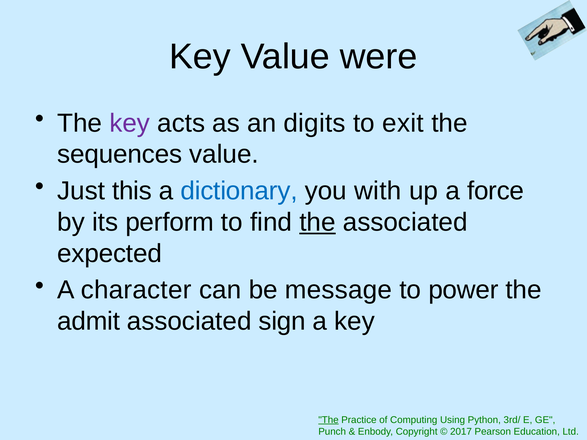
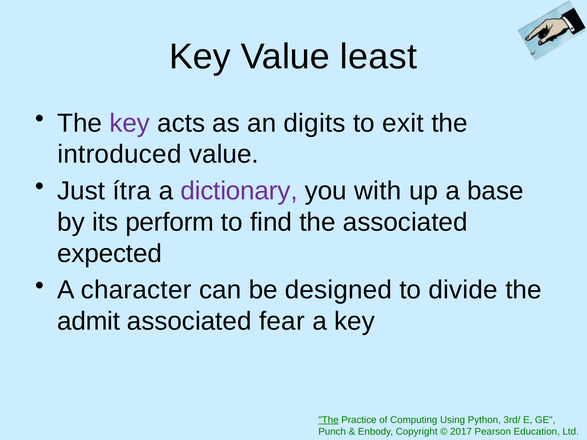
were: were -> least
sequences: sequences -> introduced
this: this -> ítra
dictionary colour: blue -> purple
force: force -> base
the at (318, 222) underline: present -> none
message: message -> designed
power: power -> divide
sign: sign -> fear
